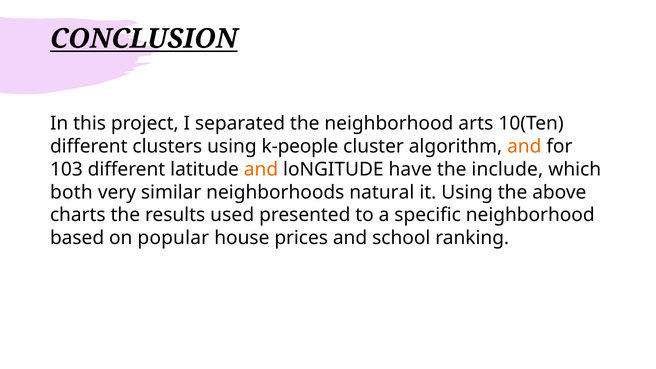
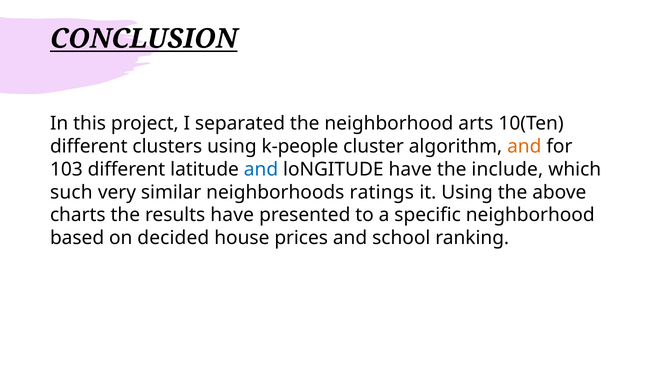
and at (261, 169) colour: orange -> blue
both: both -> such
natural: natural -> ratings
results used: used -> have
popular: popular -> decided
